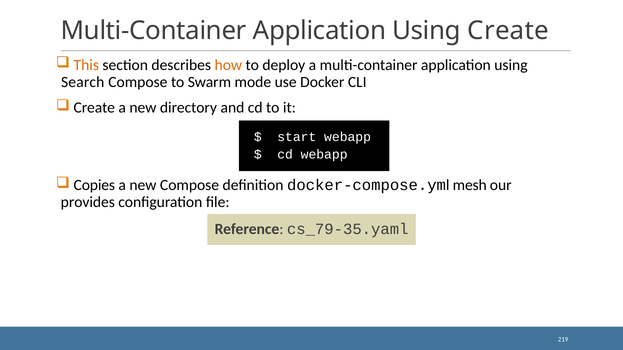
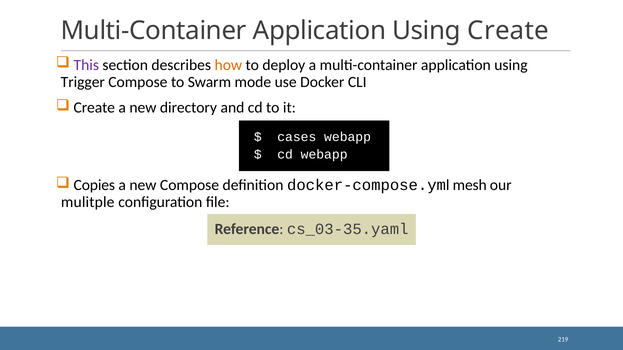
This colour: orange -> purple
Search: Search -> Trigger
start: start -> cases
provides: provides -> mulitple
cs_79-35.yaml: cs_79-35.yaml -> cs_03-35.yaml
